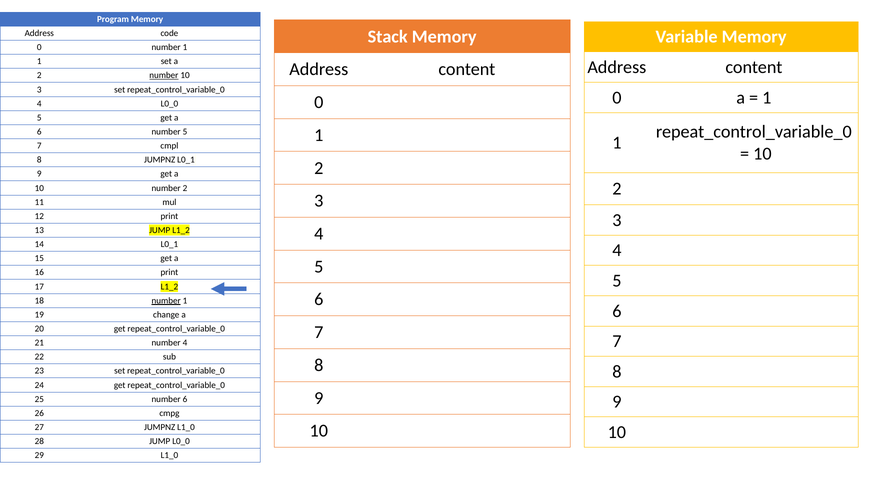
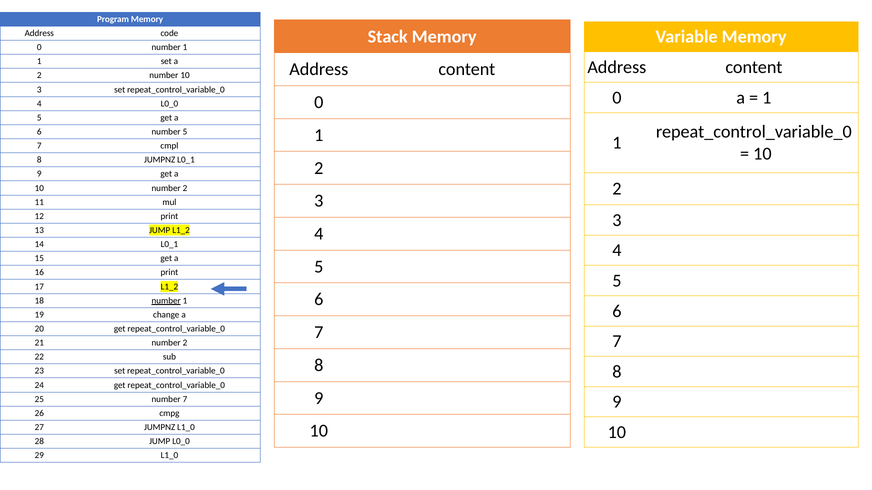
number at (164, 76) underline: present -> none
21 number 4: 4 -> 2
number 6: 6 -> 7
